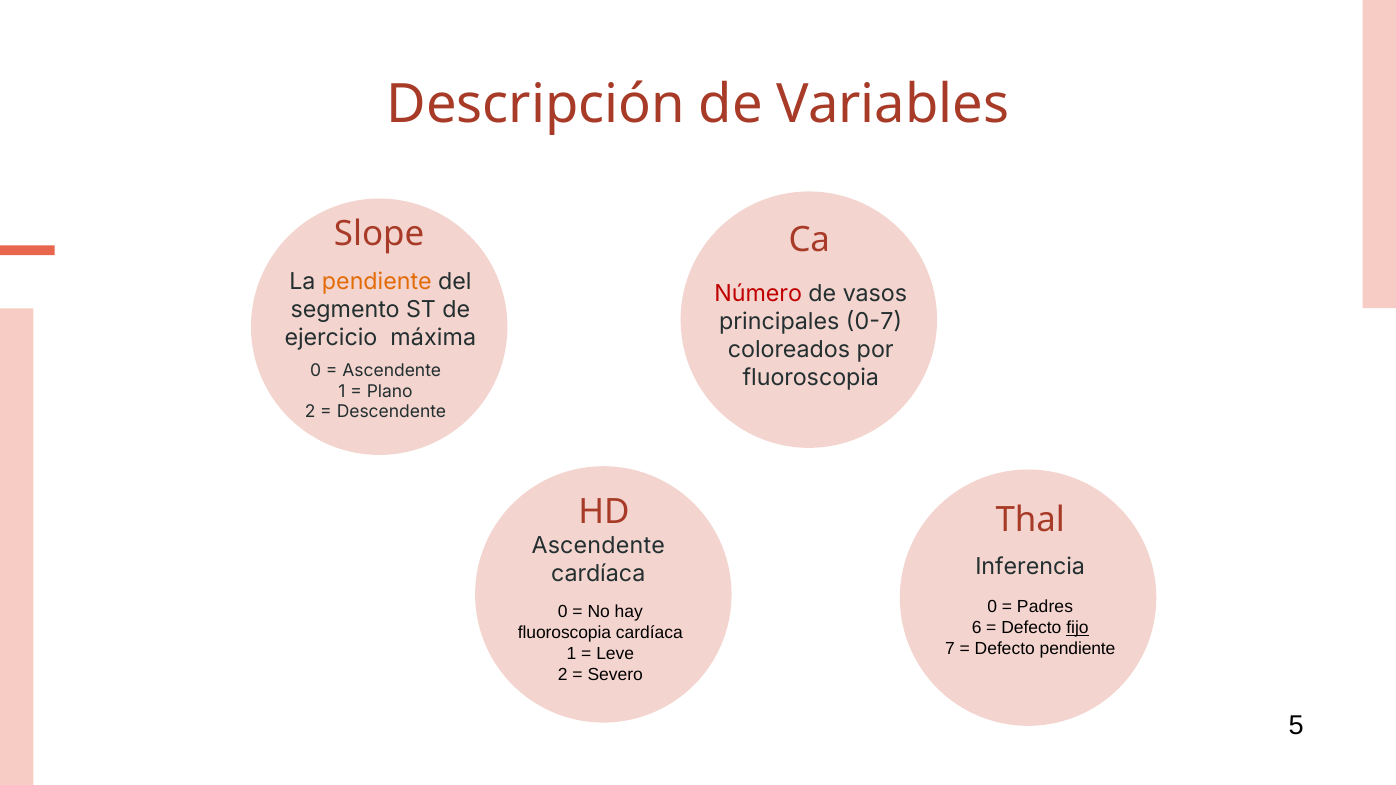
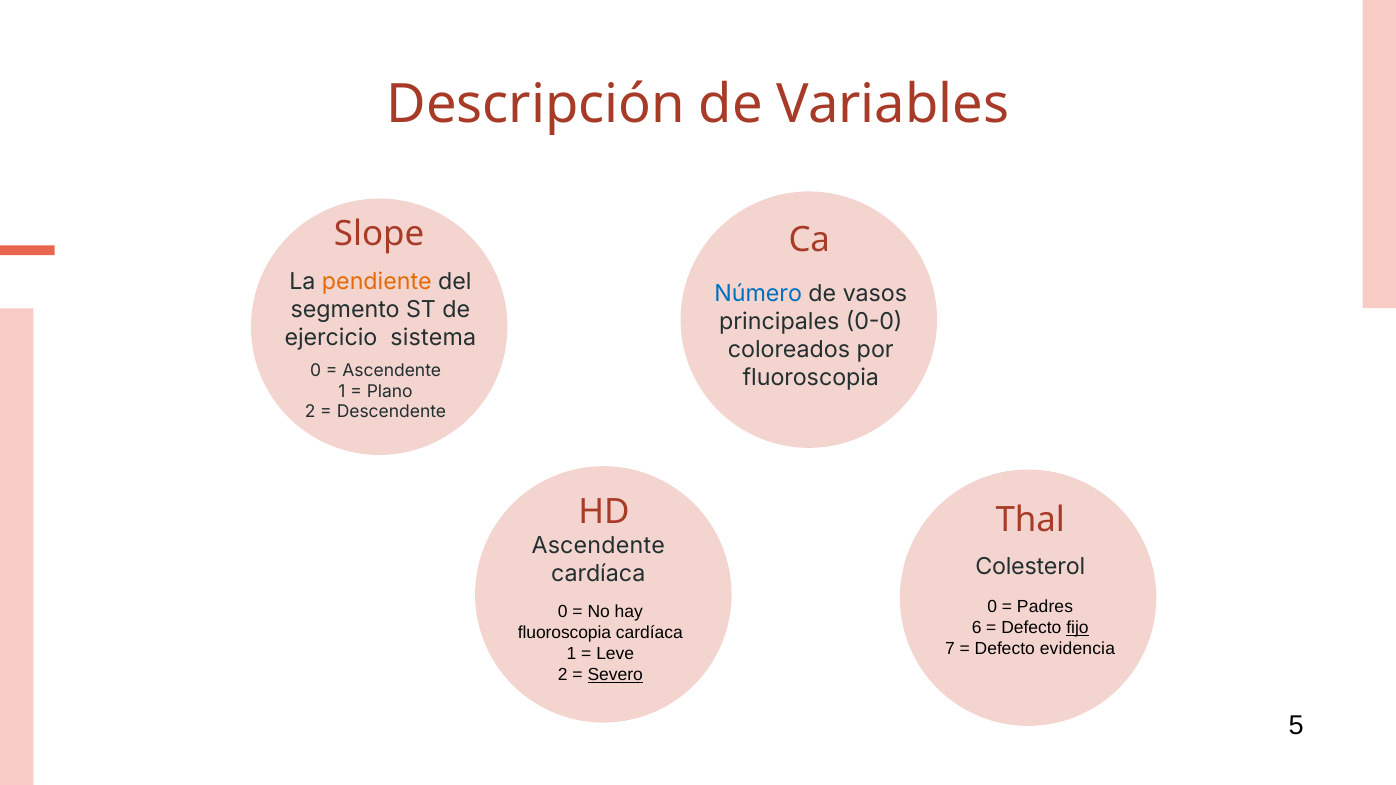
Número colour: red -> blue
0-7: 0-7 -> 0-0
máxima: máxima -> sistema
Inferencia: Inferencia -> Colesterol
Defecto pendiente: pendiente -> evidencia
Severo underline: none -> present
